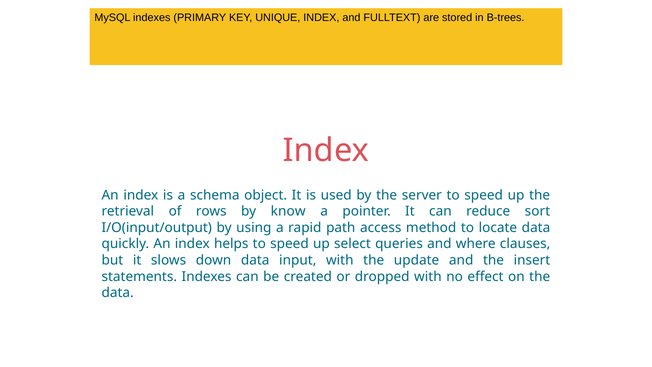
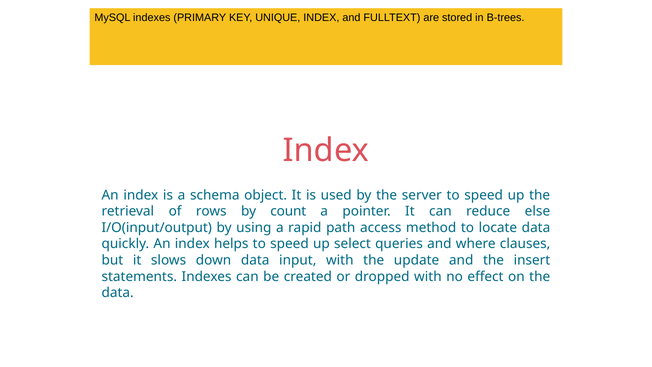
know: know -> count
sort: sort -> else
